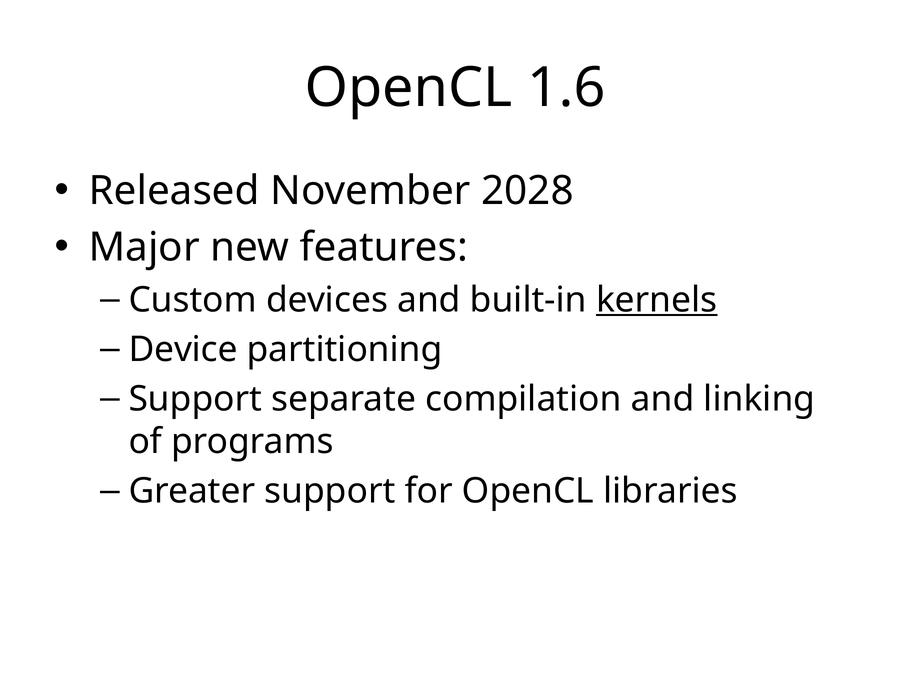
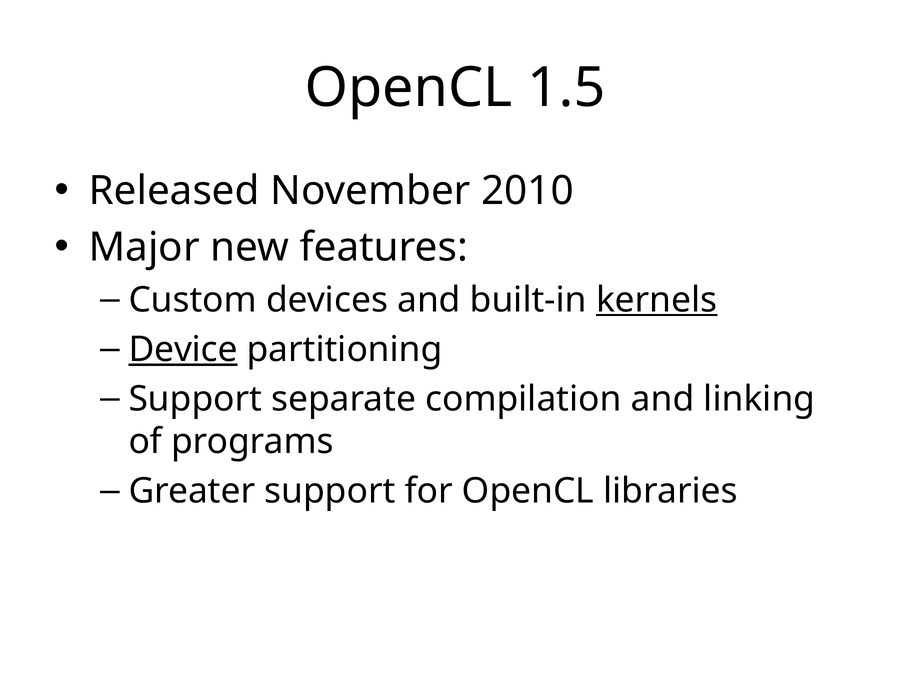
1.6: 1.6 -> 1.5
2028: 2028 -> 2010
Device underline: none -> present
